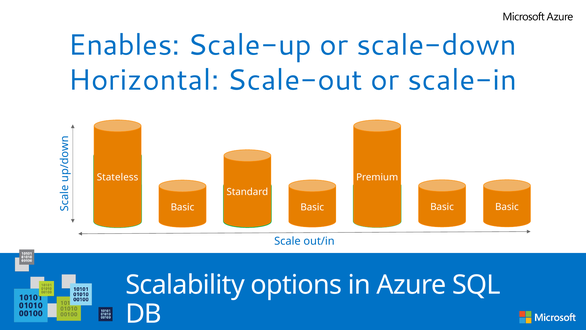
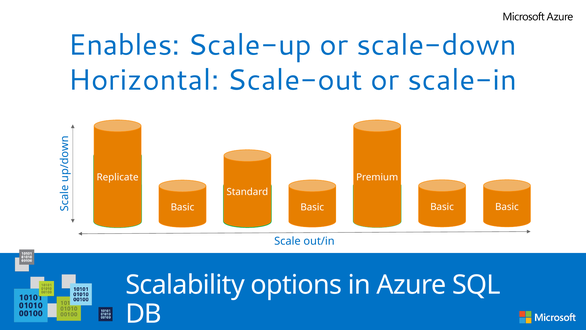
Stateless: Stateless -> Replicate
